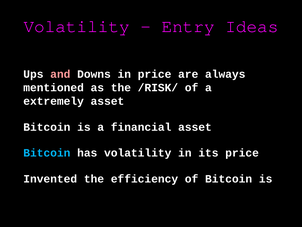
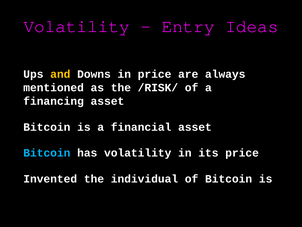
and colour: pink -> yellow
extremely: extremely -> financing
efficiency: efficiency -> individual
